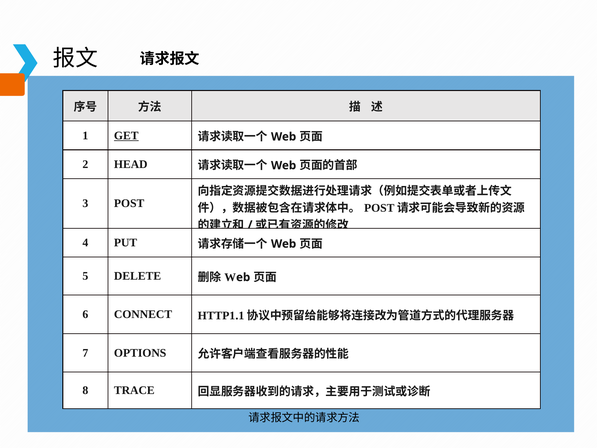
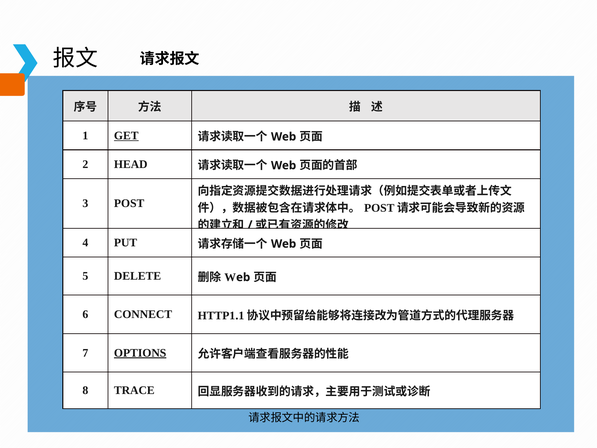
OPTIONS underline: none -> present
